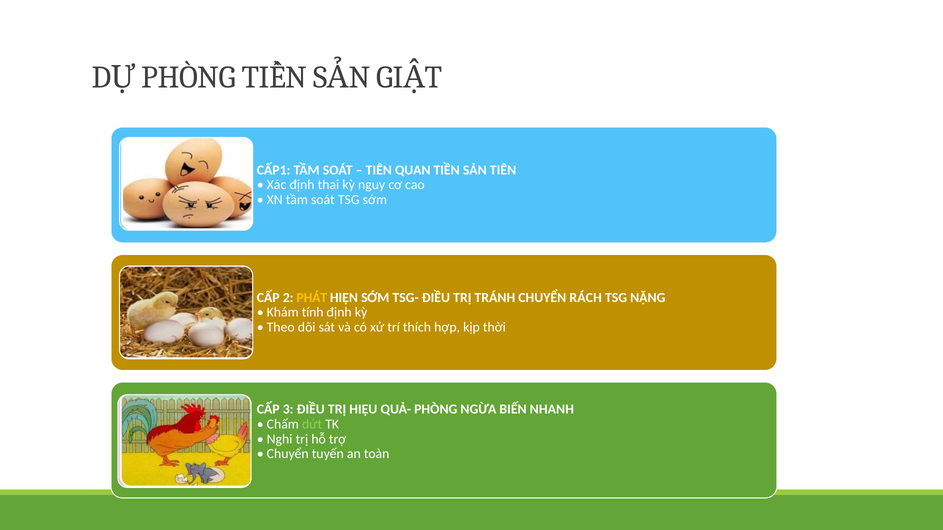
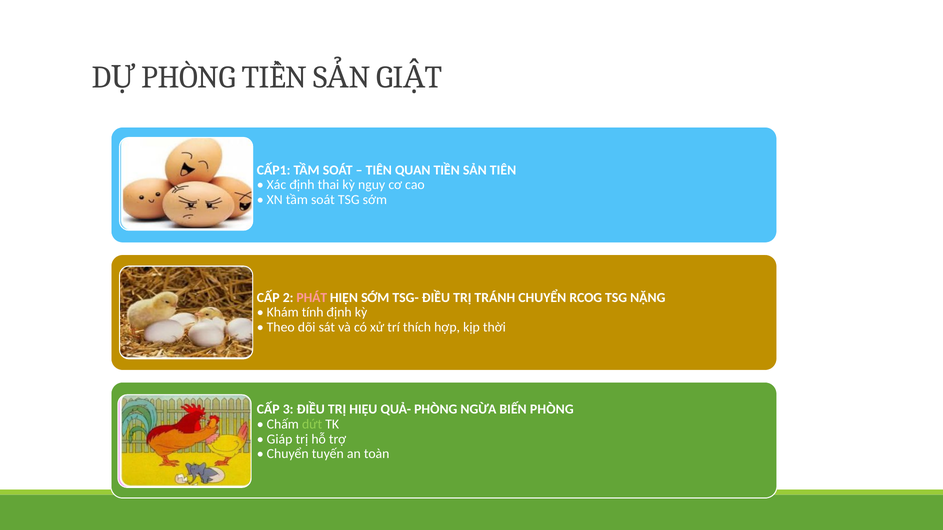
PHÁT colour: yellow -> pink
RÁCH: RÁCH -> RCOG
BIẾN NHANH: NHANH -> PHÒNG
Nghi: Nghi -> Giáp
